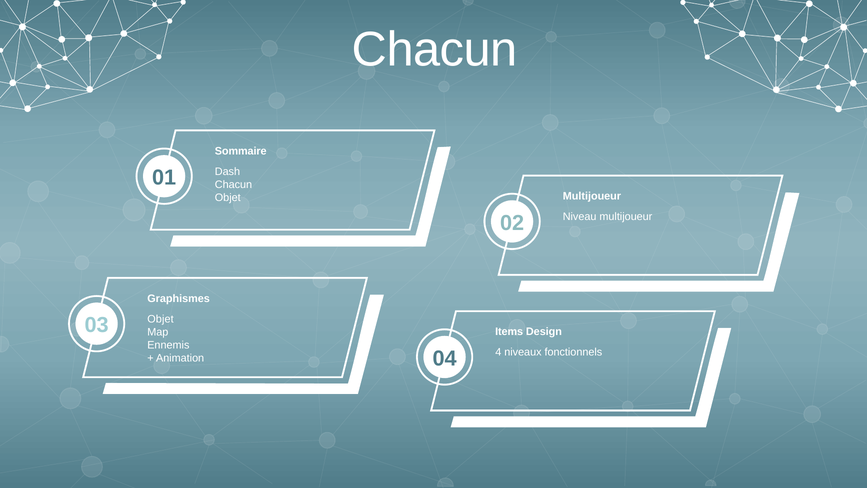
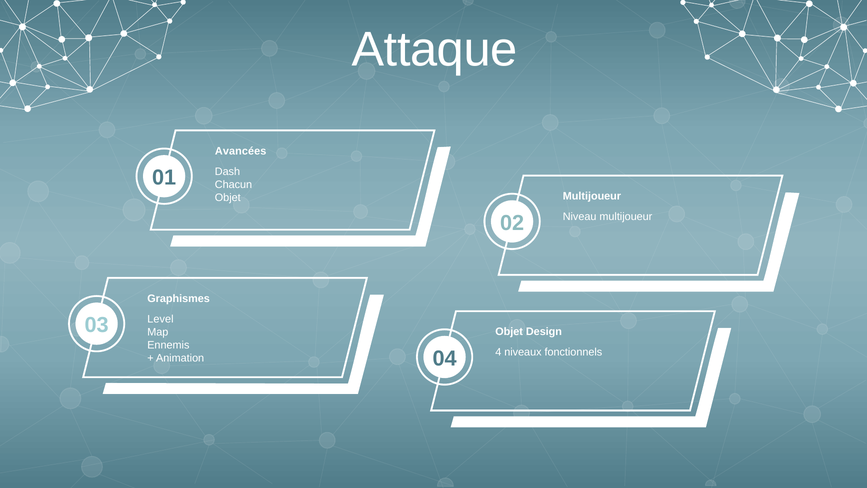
Chacun at (435, 50): Chacun -> Attaque
Sommaire: Sommaire -> Avancées
Objet at (160, 319): Objet -> Level
Items at (509, 332): Items -> Objet
